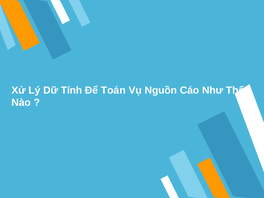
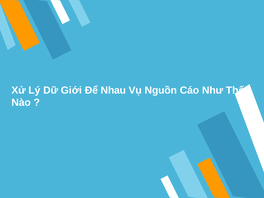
Tính: Tính -> Giới
Toán: Toán -> Nhau
